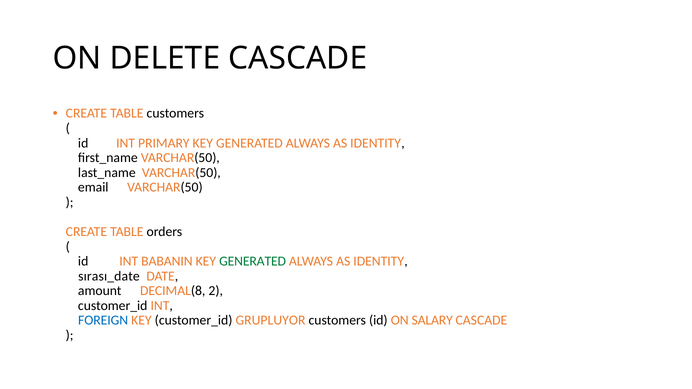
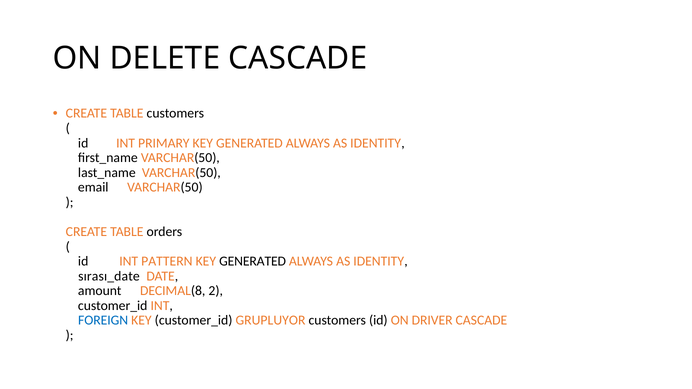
BABANIN: BABANIN -> PATTERN
GENERATED at (253, 261) colour: green -> black
SALARY: SALARY -> DRIVER
